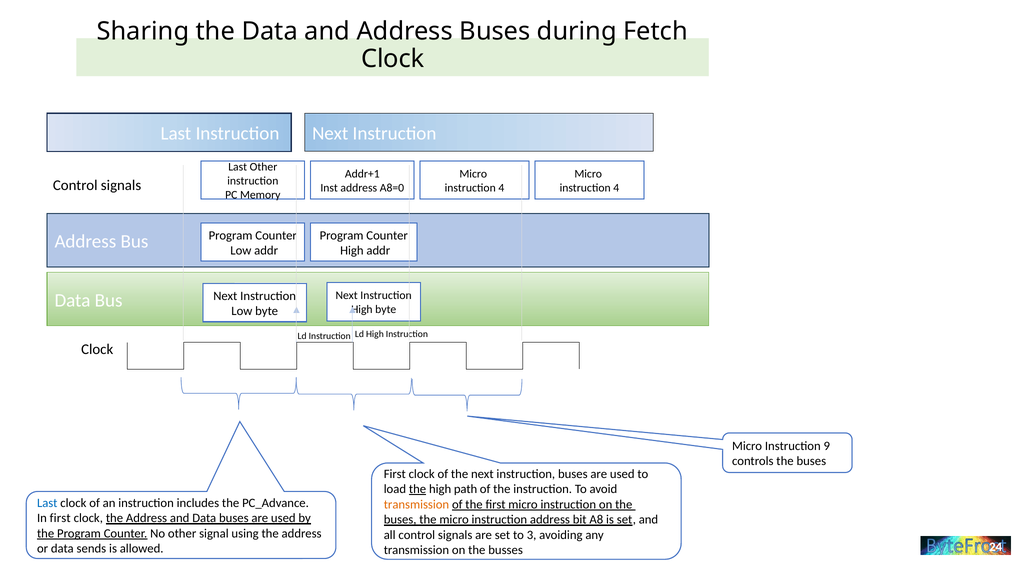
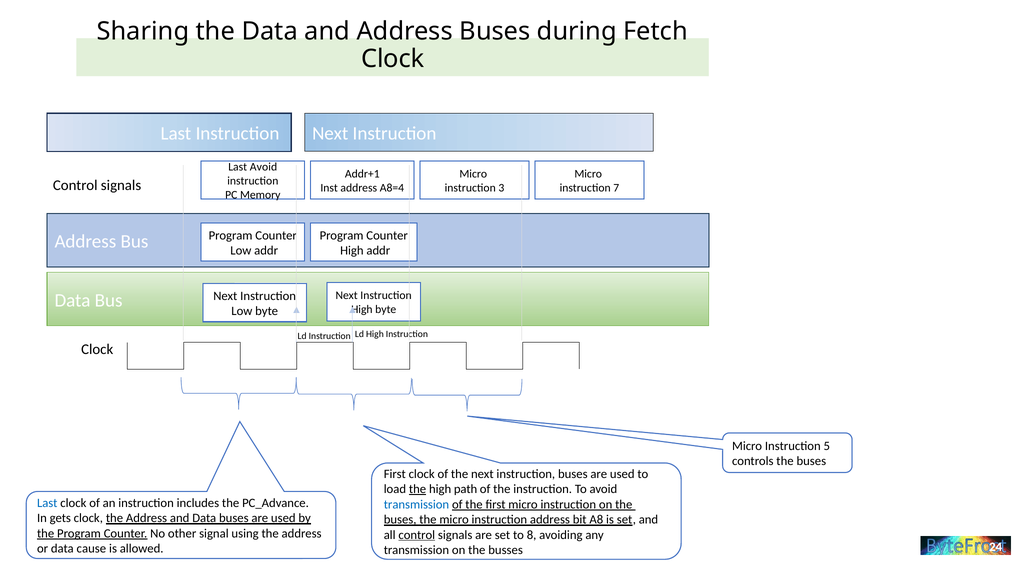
Last Other: Other -> Avoid
A8=0: A8=0 -> A8=4
4 at (501, 188): 4 -> 3
4 at (616, 188): 4 -> 7
9: 9 -> 5
transmission at (416, 504) colour: orange -> blue
In first: first -> gets
control at (417, 535) underline: none -> present
3: 3 -> 8
sends: sends -> cause
